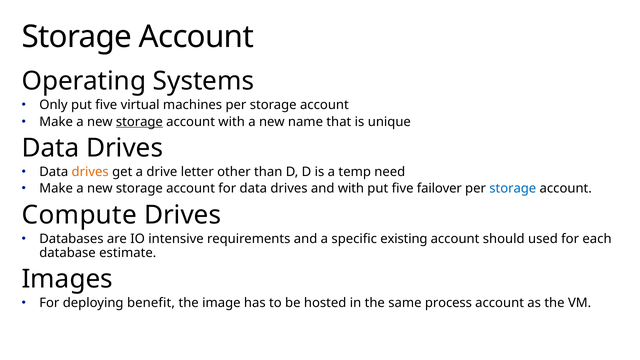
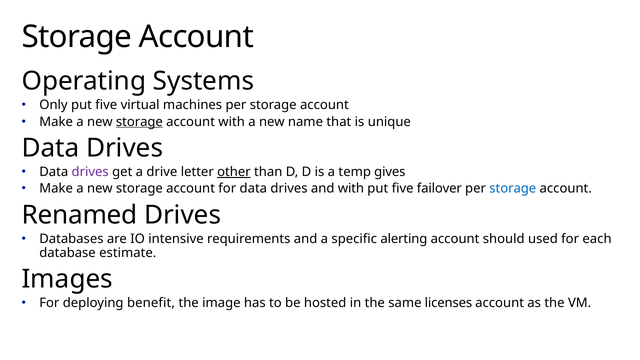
drives at (90, 172) colour: orange -> purple
other underline: none -> present
need: need -> gives
Compute: Compute -> Renamed
existing: existing -> alerting
process: process -> licenses
